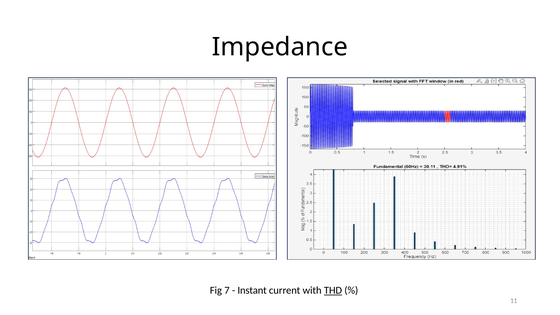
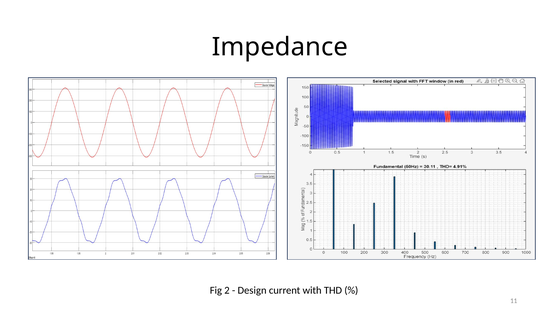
7: 7 -> 2
Instant: Instant -> Design
THD underline: present -> none
